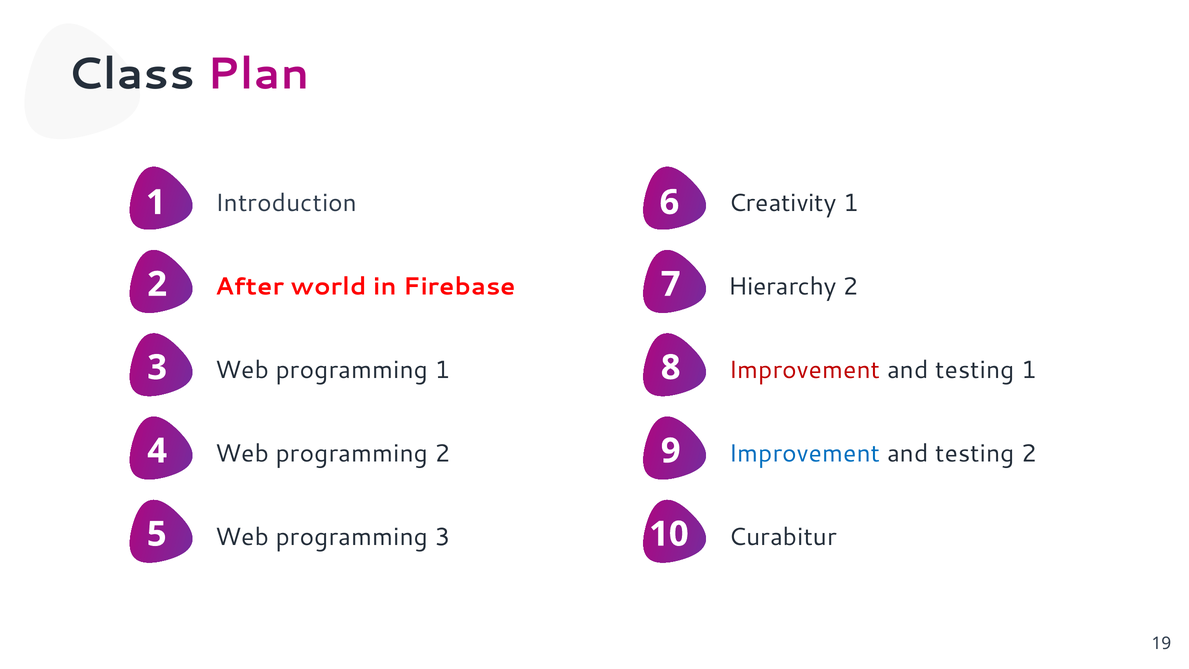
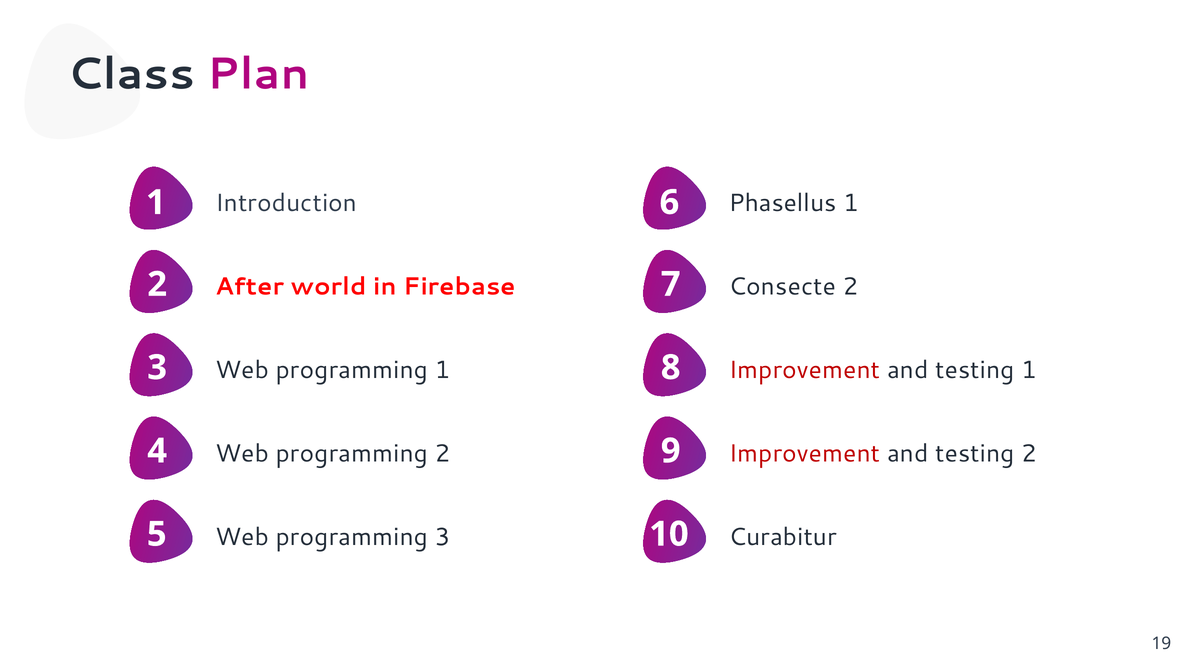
Creativity: Creativity -> Phasellus
Hierarchy: Hierarchy -> Consecte
Improvement at (804, 453) colour: blue -> red
